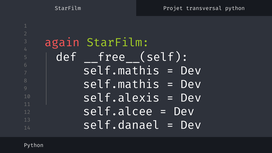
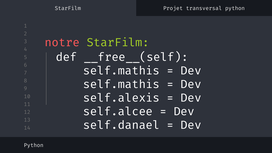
again: again -> notre
